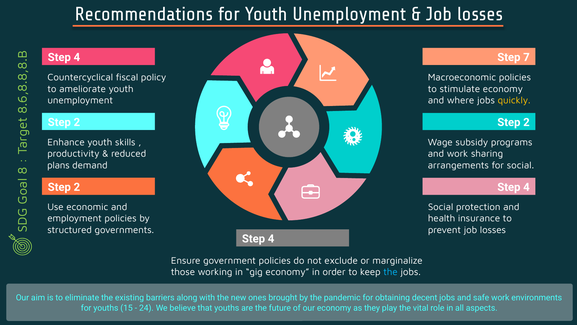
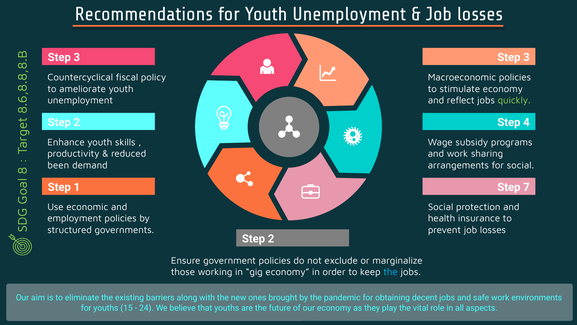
4 at (77, 57): 4 -> 3
7 at (526, 57): 7 -> 3
where: where -> reflect
quickly colour: yellow -> light green
2 at (526, 122): 2 -> 4
plans: plans -> been
2 at (77, 187): 2 -> 1
4 at (526, 187): 4 -> 7
4 at (271, 238): 4 -> 2
